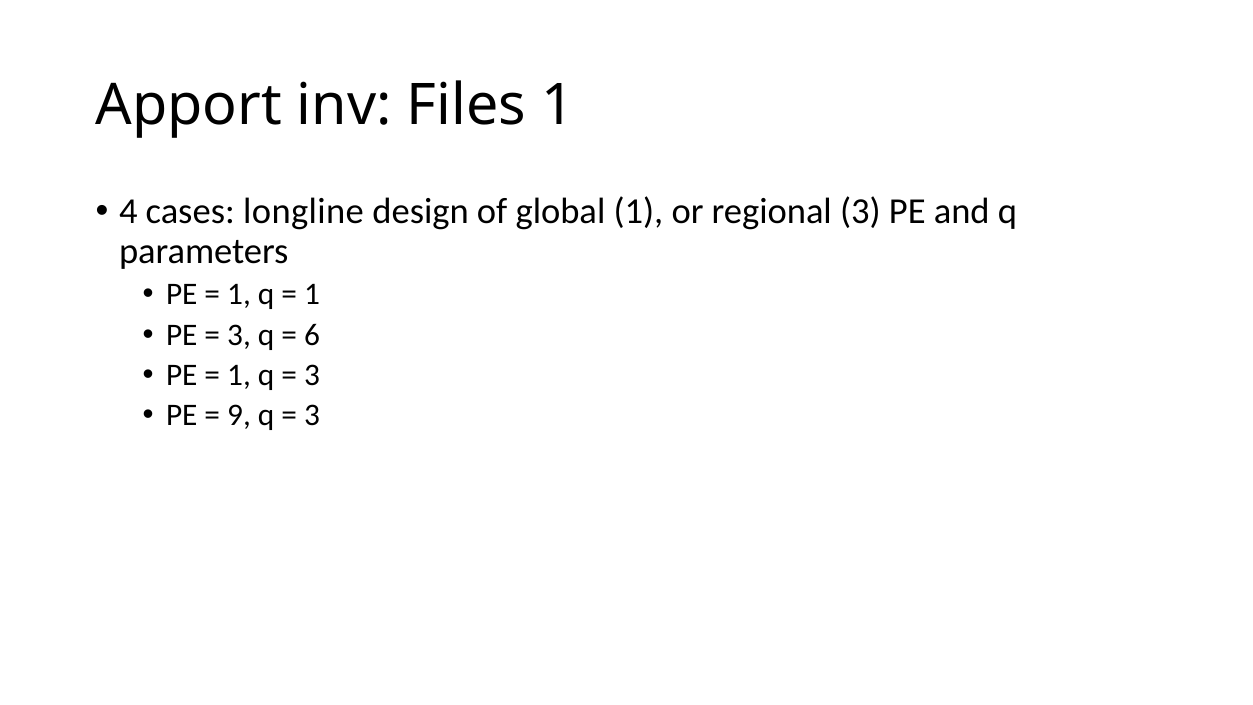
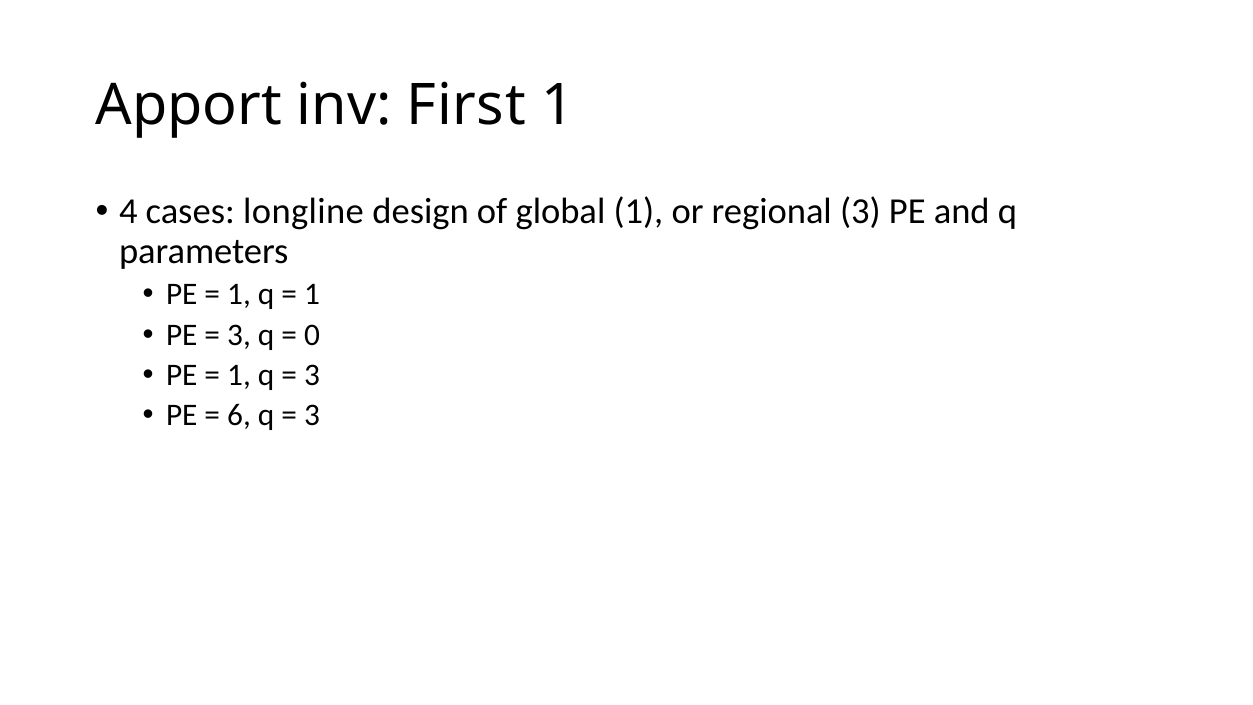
Files: Files -> First
6: 6 -> 0
9: 9 -> 6
